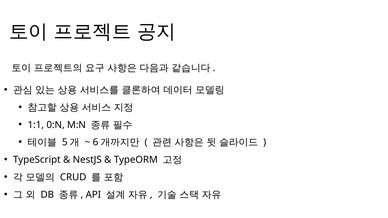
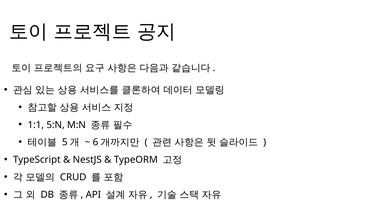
0:N: 0:N -> 5:N
